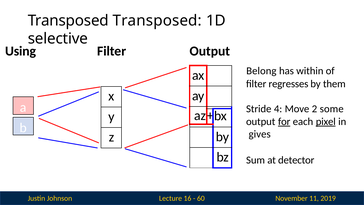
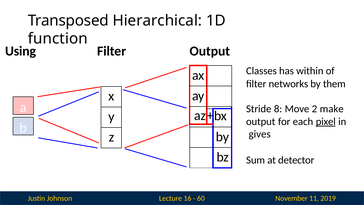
Transposed Transposed: Transposed -> Hierarchical
selective: selective -> function
Belong: Belong -> Classes
regresses: regresses -> networks
4: 4 -> 8
some: some -> make
for underline: present -> none
